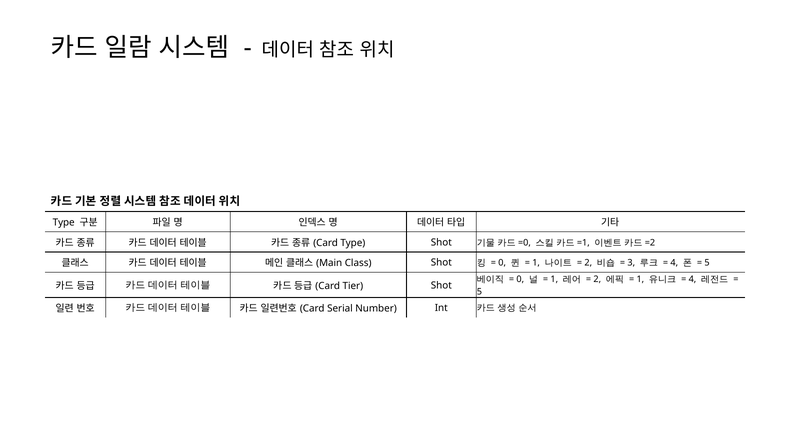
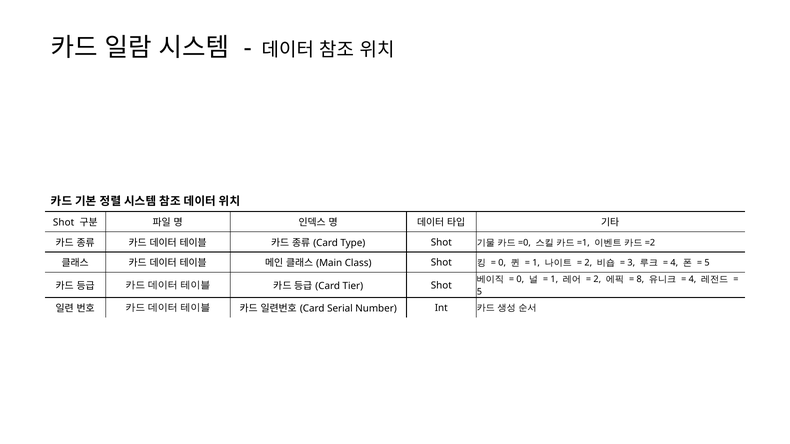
Type at (64, 223): Type -> Shot
1 at (640, 280): 1 -> 8
